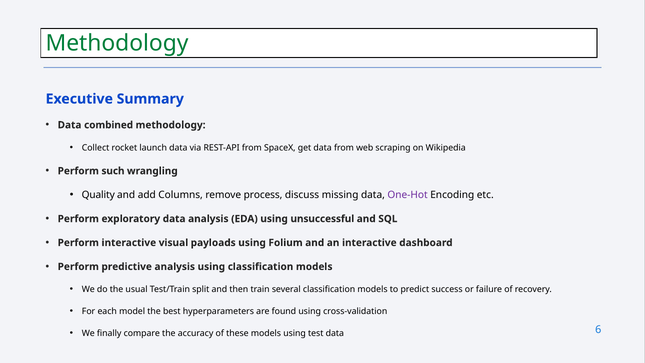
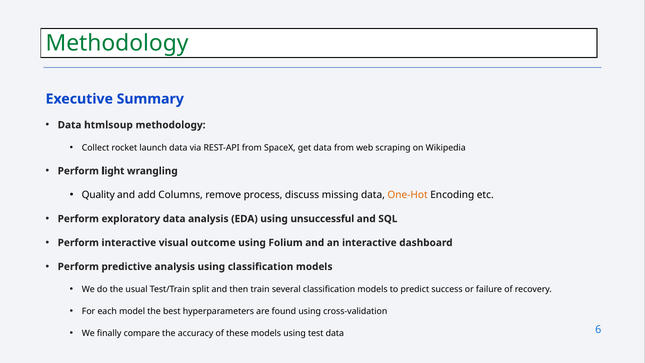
combined: combined -> htmlsoup
such: such -> light
One-Hot colour: purple -> orange
payloads: payloads -> outcome
